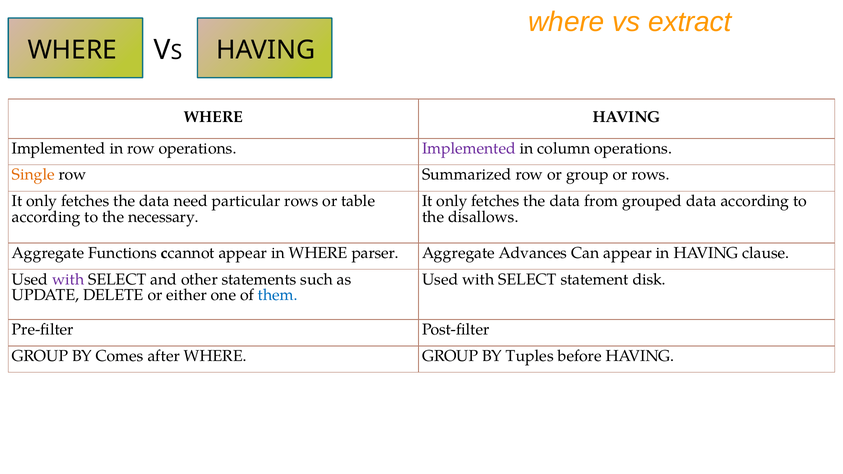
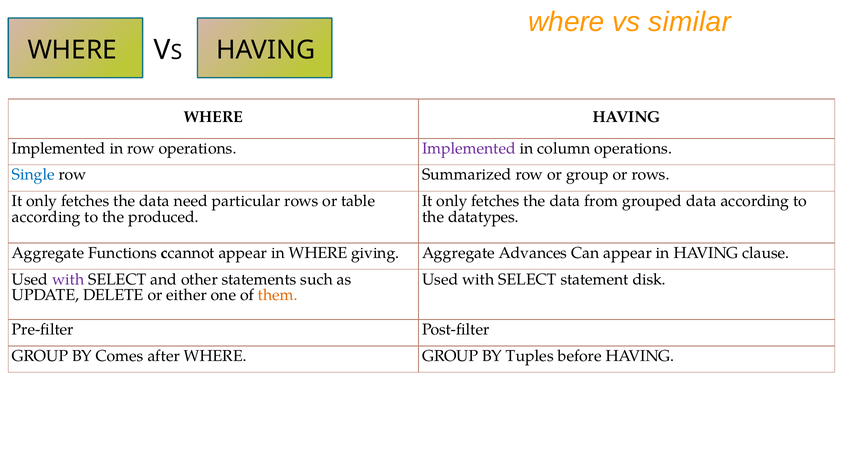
extract: extract -> similar
Single colour: orange -> blue
necessary: necessary -> produced
disallows: disallows -> datatypes
parser: parser -> giving
them colour: blue -> orange
